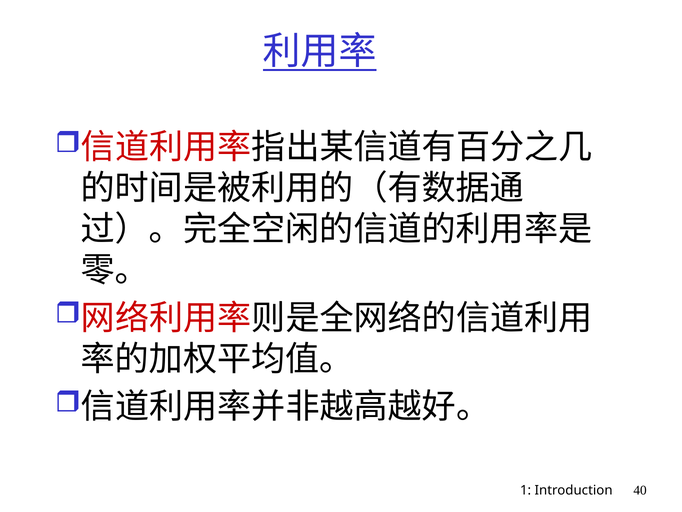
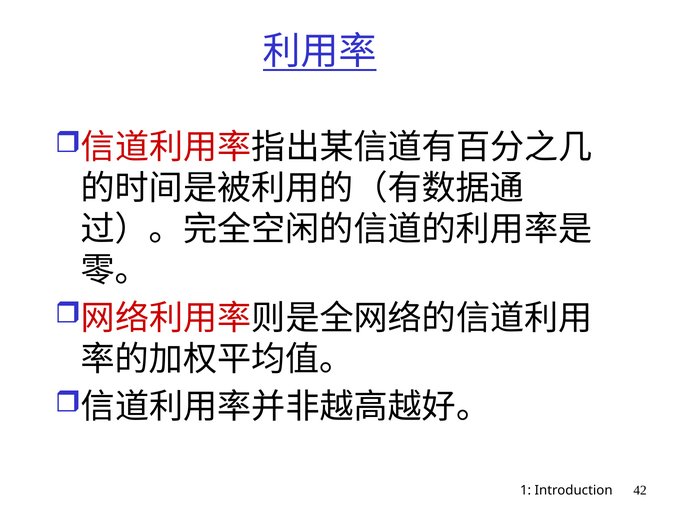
40: 40 -> 42
